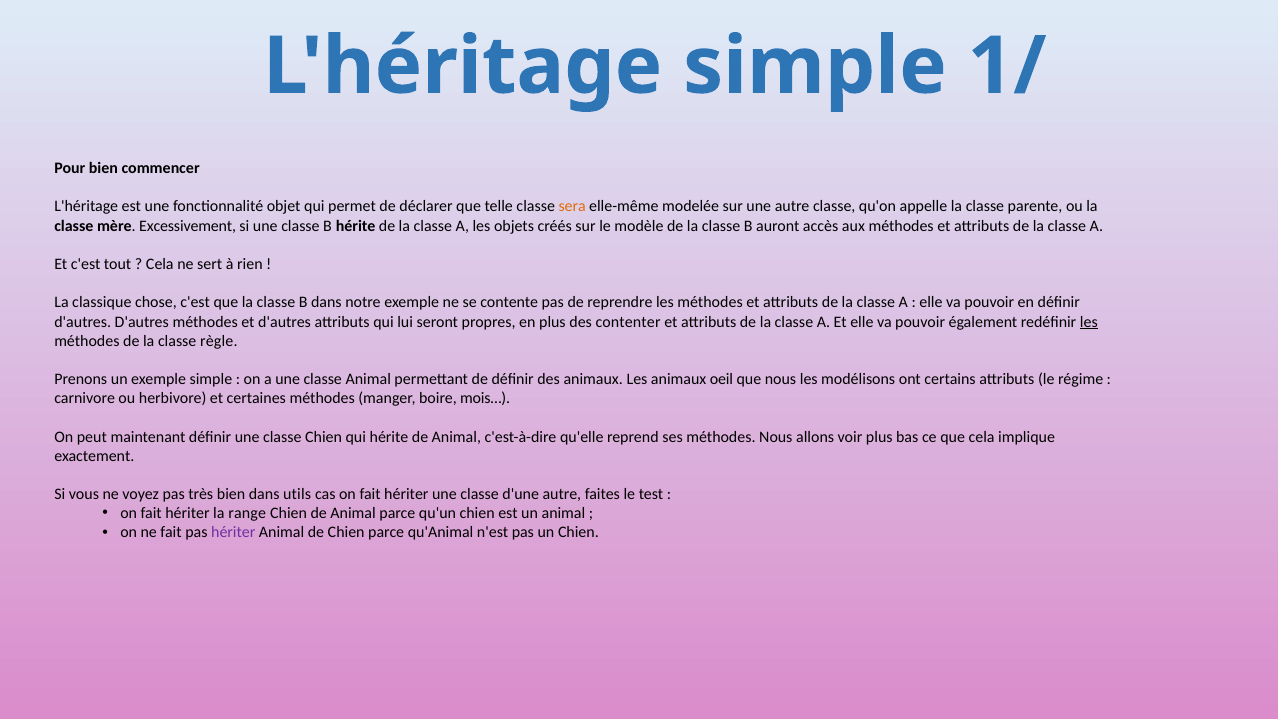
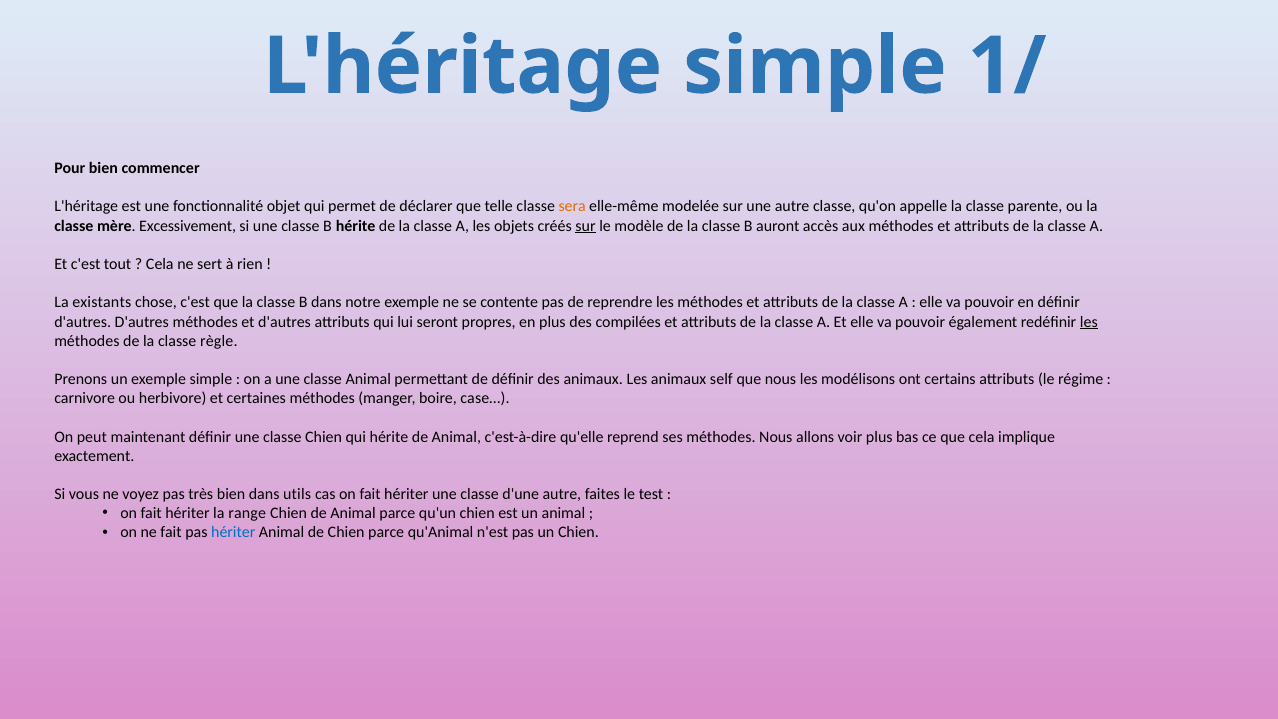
sur at (585, 226) underline: none -> present
classique: classique -> existants
contenter: contenter -> compilées
oeil: oeil -> self
mois…: mois… -> case…
hériter at (233, 533) colour: purple -> blue
